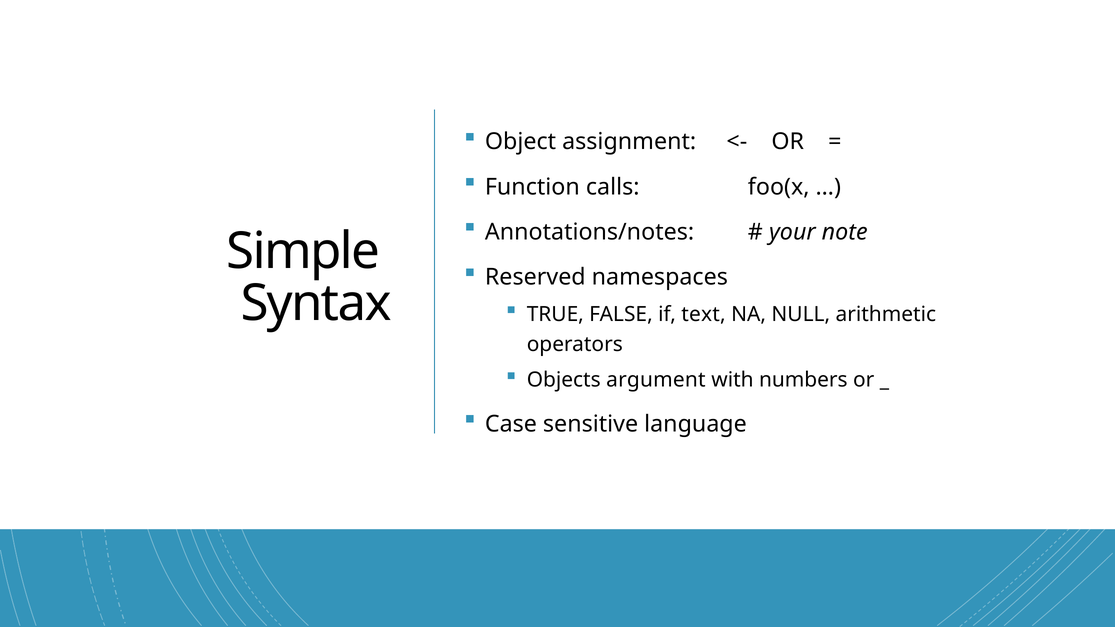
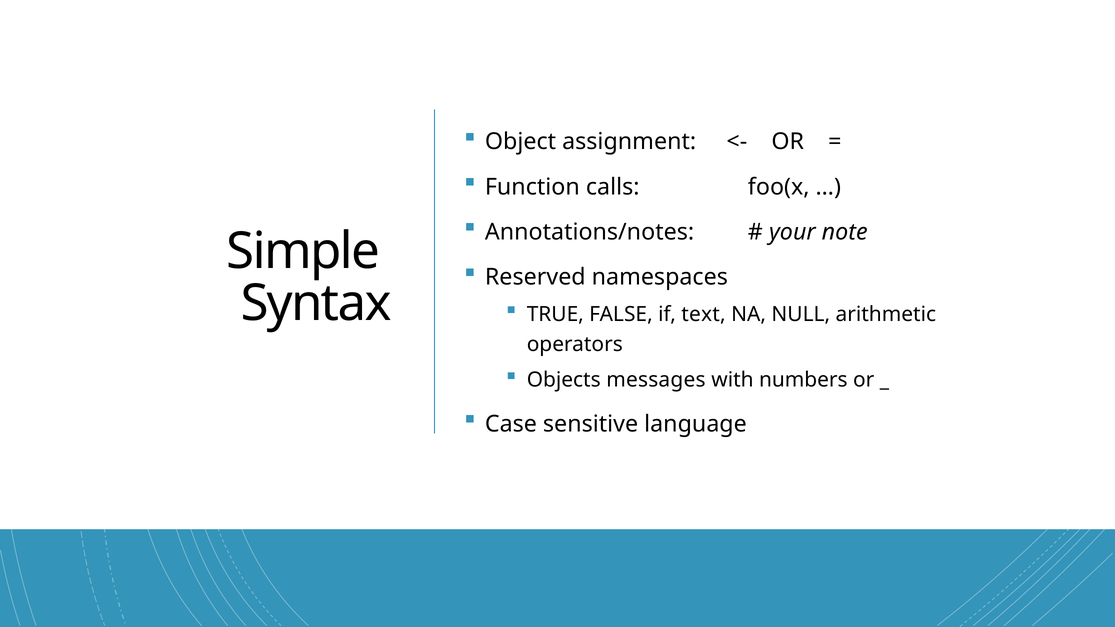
argument: argument -> messages
